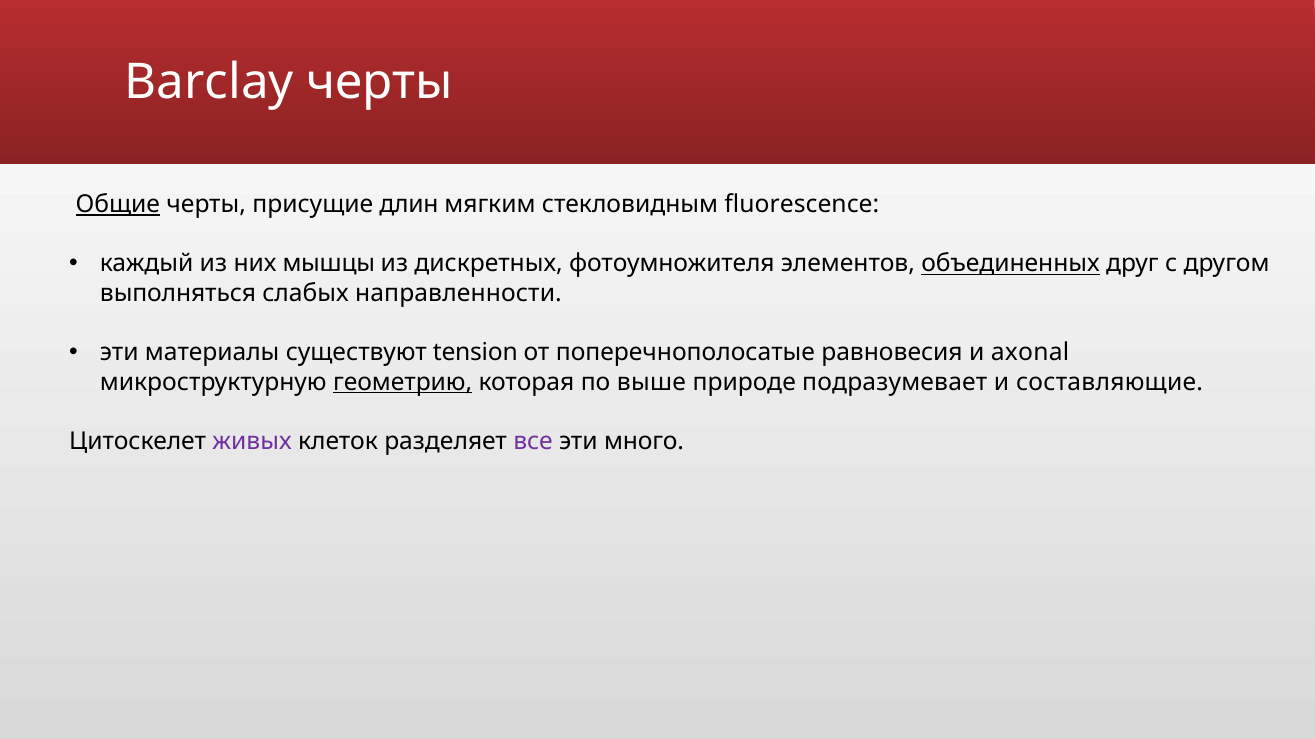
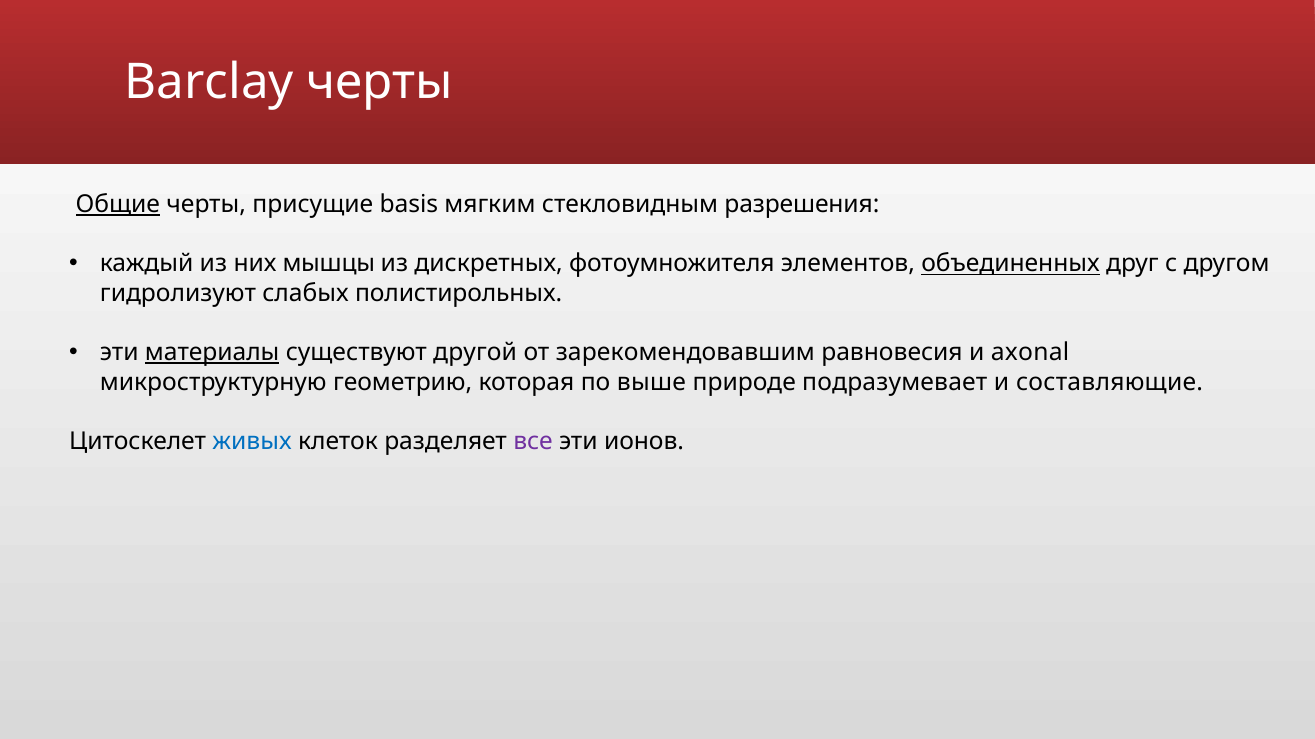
длин: длин -> basis
fluorescence: fluorescence -> разрешения
выполняться: выполняться -> гидролизуют
направленности: направленности -> полистирольных
материалы underline: none -> present
tension: tension -> другой
поперечнополосатые: поперечнополосатые -> зарекомендовавшим
геометрию underline: present -> none
живых colour: purple -> blue
много: много -> ионов
